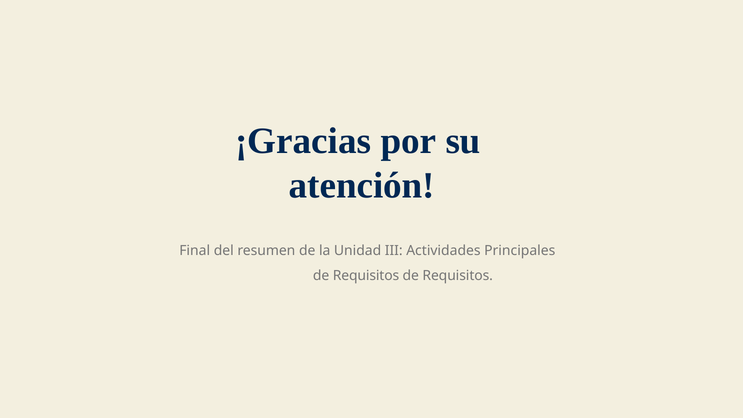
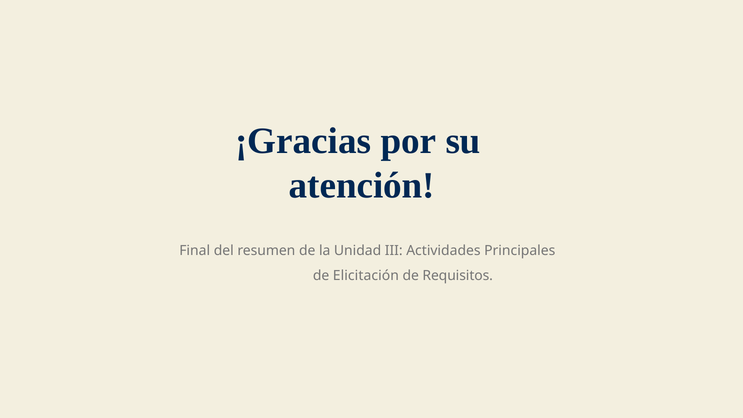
Requisitos at (366, 275): Requisitos -> Elicitación
